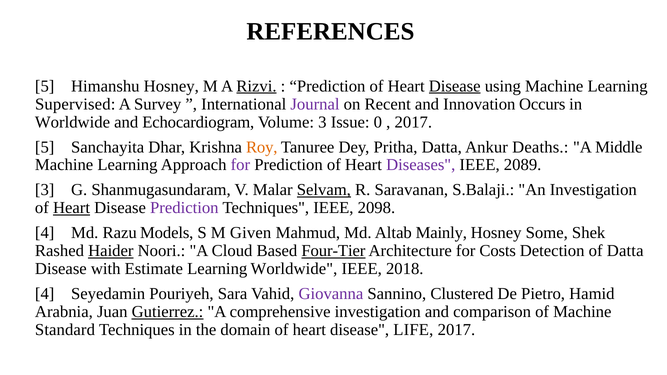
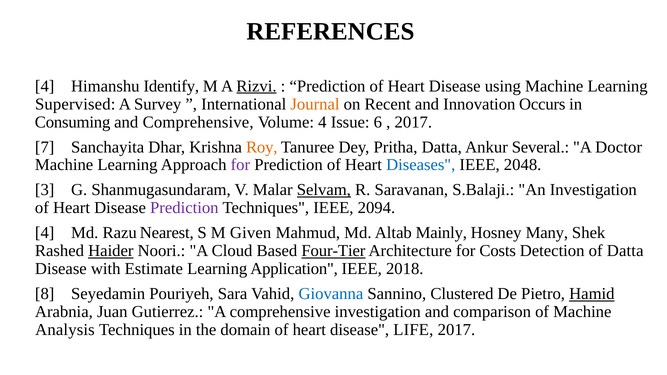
5 at (45, 86): 5 -> 4
Himanshu Hosney: Hosney -> Identify
Disease at (455, 86) underline: present -> none
Journal colour: purple -> orange
Worldwide at (73, 122): Worldwide -> Consuming
and Echocardiogram: Echocardiogram -> Comprehensive
Volume 3: 3 -> 4
0: 0 -> 6
5 at (45, 147): 5 -> 7
Deaths: Deaths -> Several
Middle: Middle -> Doctor
Diseases colour: purple -> blue
2089: 2089 -> 2048
Heart at (72, 208) underline: present -> none
2098: 2098 -> 2094
Models: Models -> Nearest
Some: Some -> Many
Learning Worldwide: Worldwide -> Application
4 at (45, 294): 4 -> 8
Giovanna colour: purple -> blue
Hamid underline: none -> present
Gutierrez underline: present -> none
Standard: Standard -> Analysis
